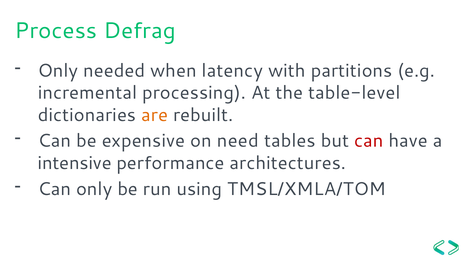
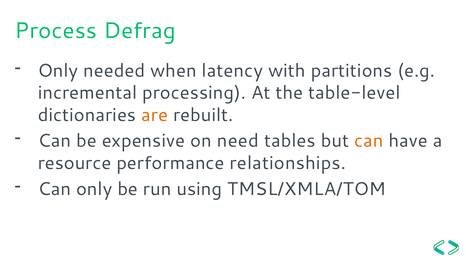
can at (369, 141) colour: red -> orange
intensive: intensive -> resource
architectures: architectures -> relationships
